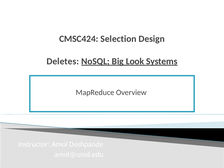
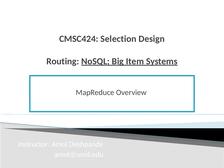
Deletes: Deletes -> Routing
Look: Look -> Item
